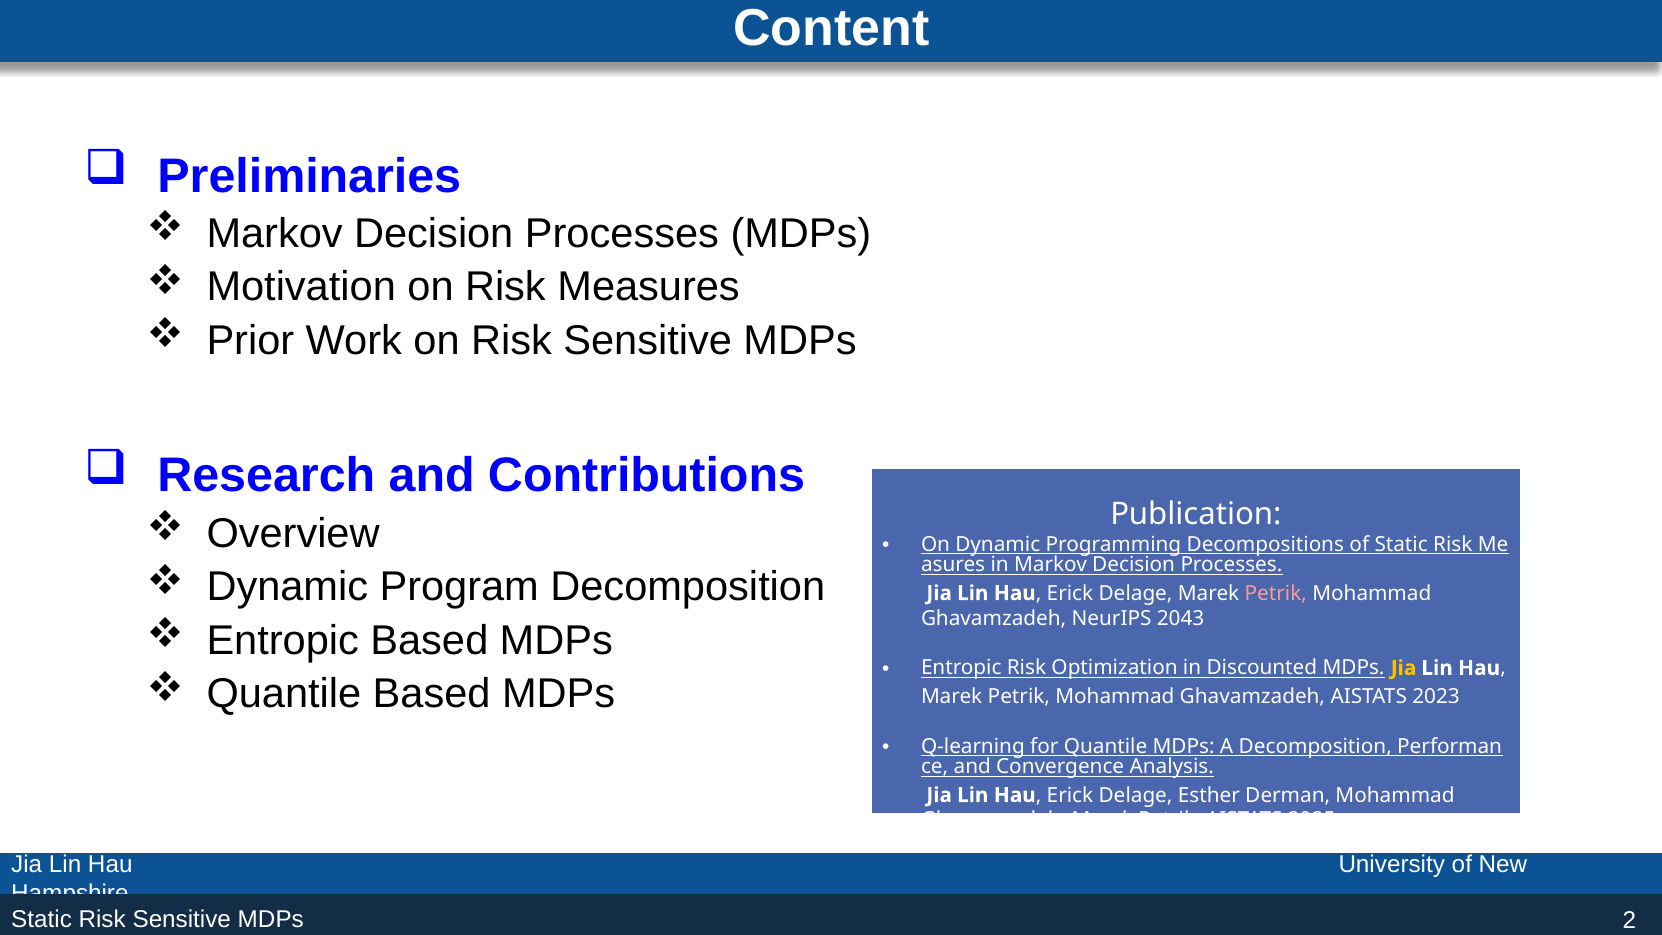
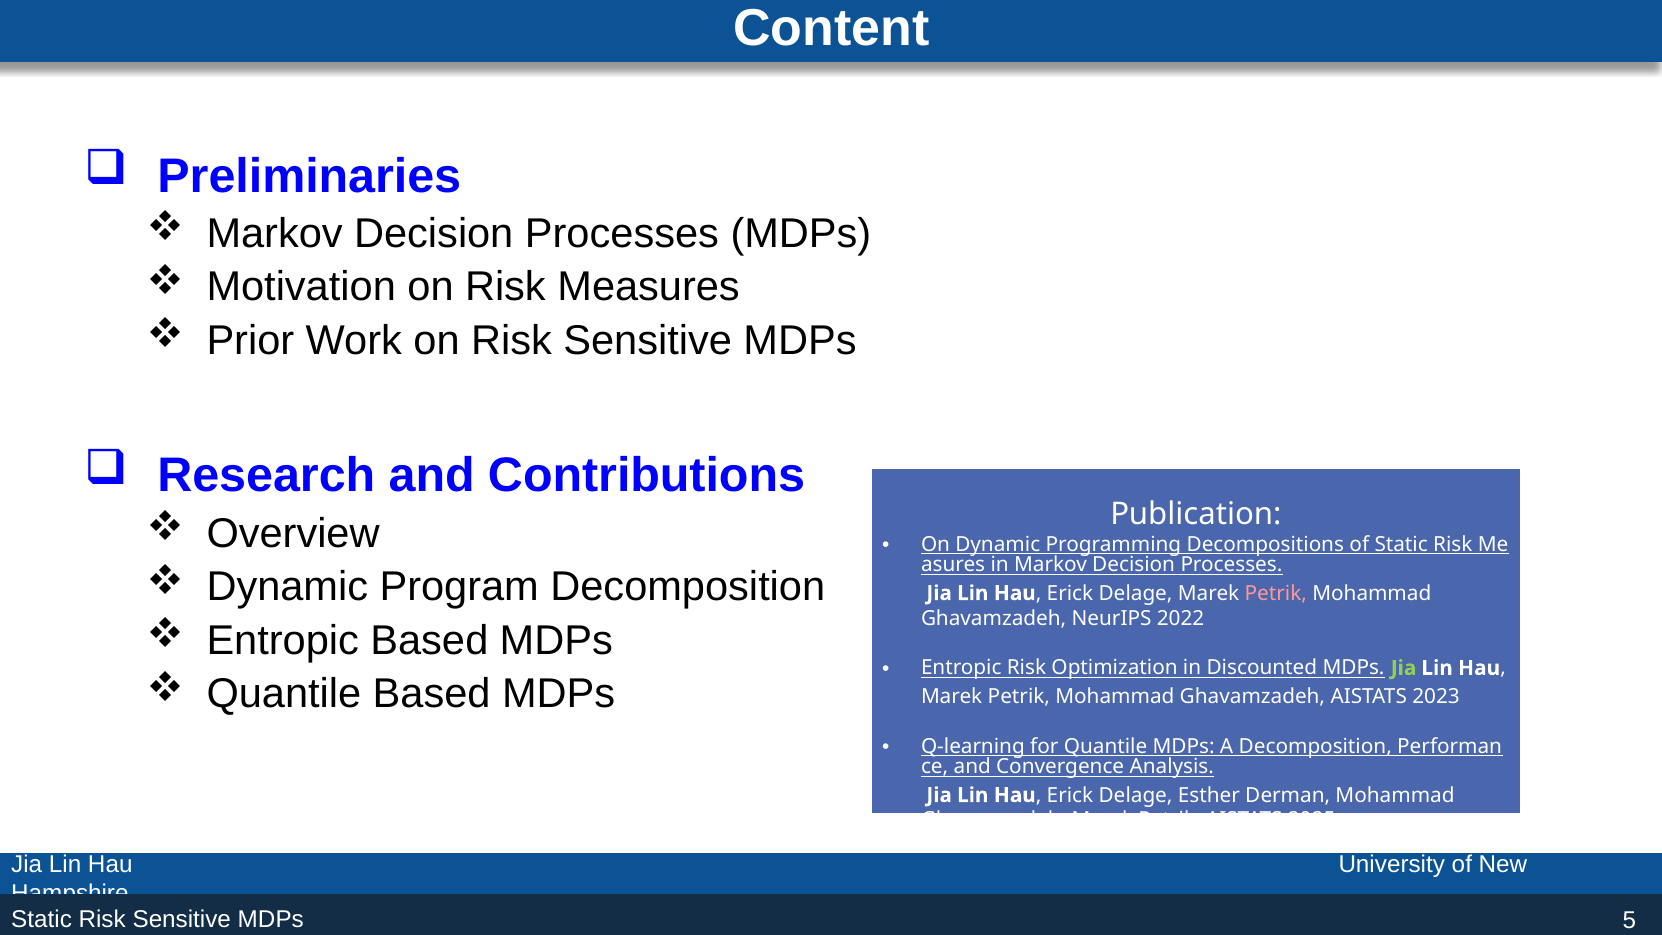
2043: 2043 -> 2022
Jia at (1404, 668) colour: yellow -> light green
2: 2 -> 5
